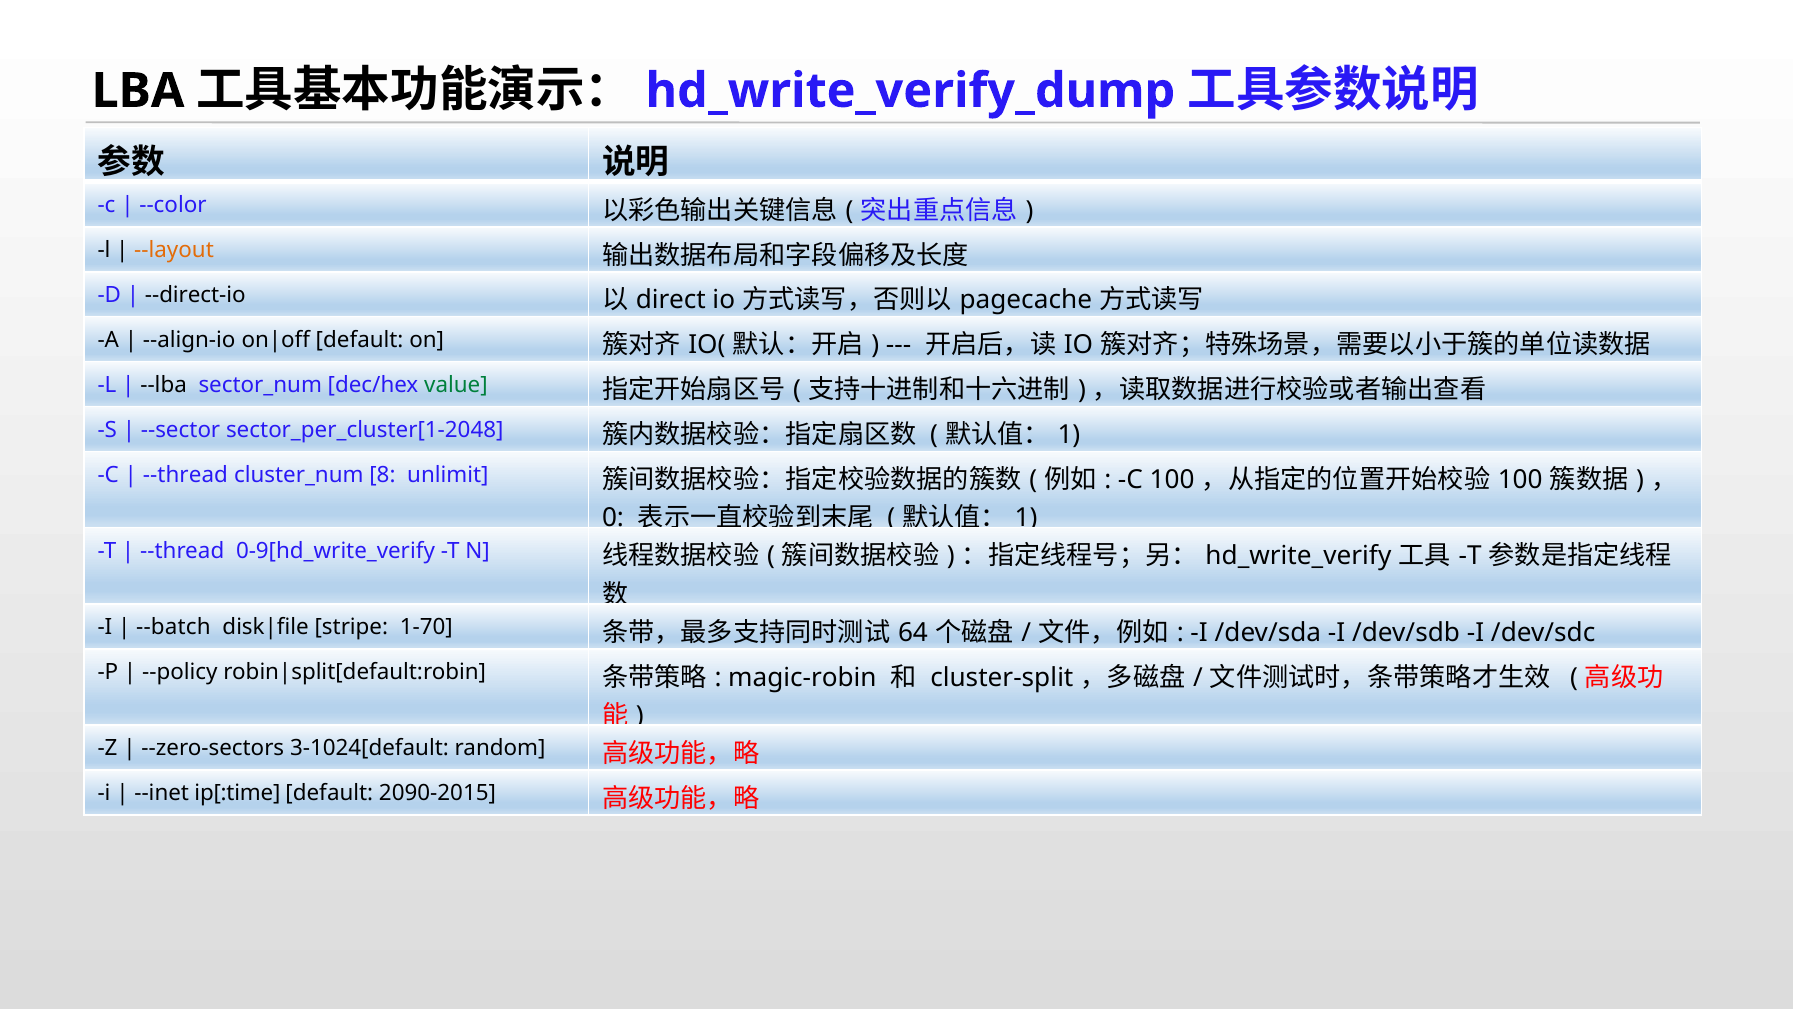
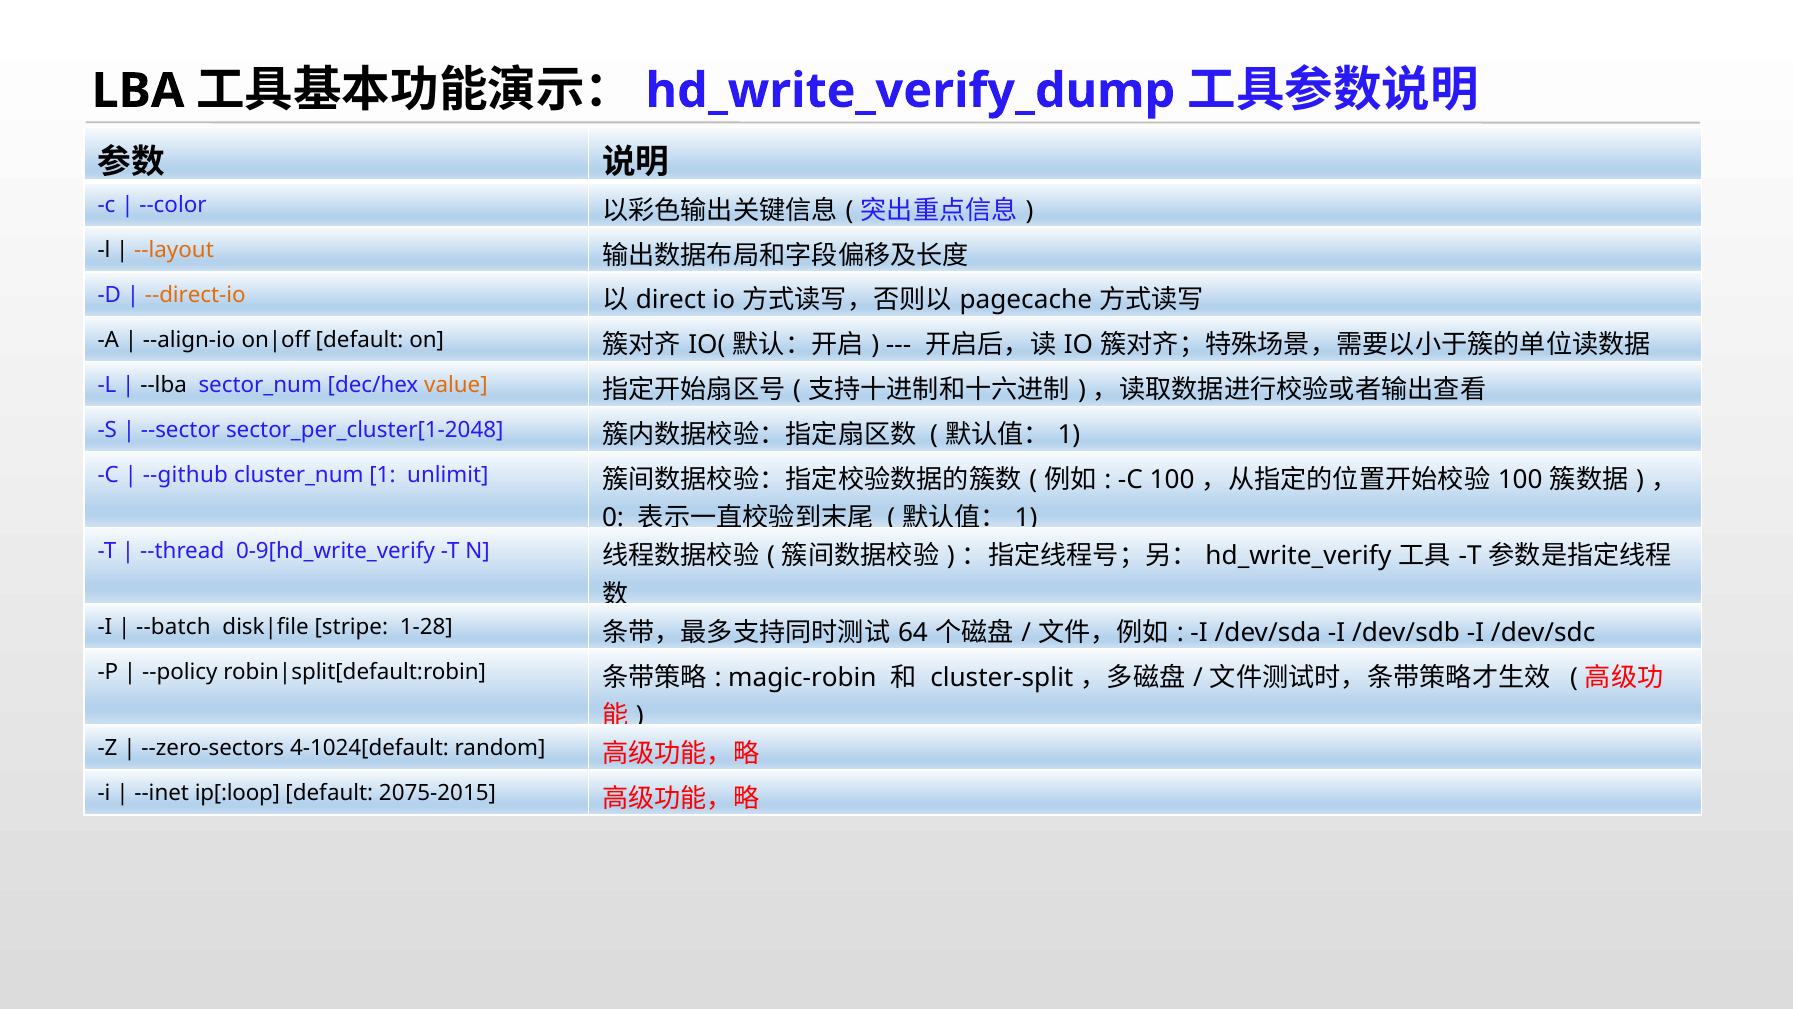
--direct-io colour: black -> orange
value colour: green -> orange
--thread at (185, 474): --thread -> --github
8 at (382, 474): 8 -> 1
1-70: 1-70 -> 1-28
3-1024[default: 3-1024[default -> 4-1024[default
ip[:time: ip[:time -> ip[:loop
2090-2015: 2090-2015 -> 2075-2015
